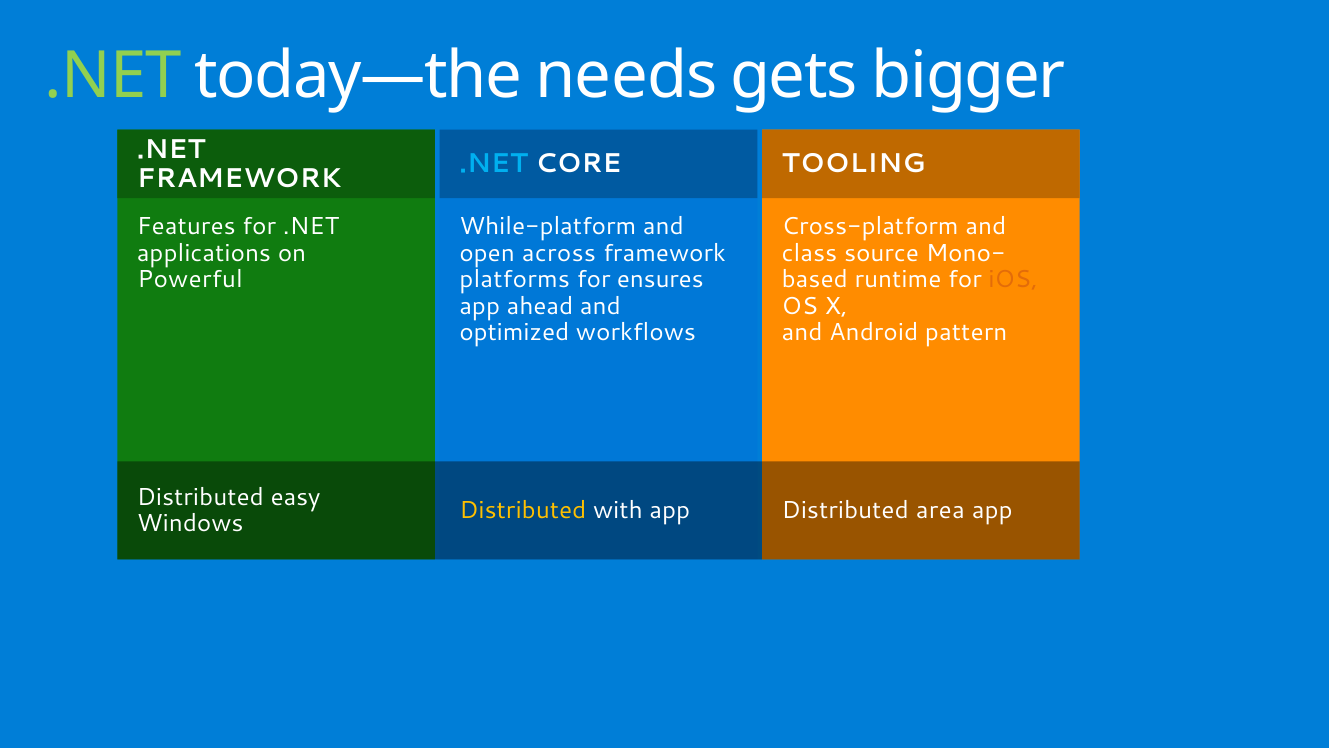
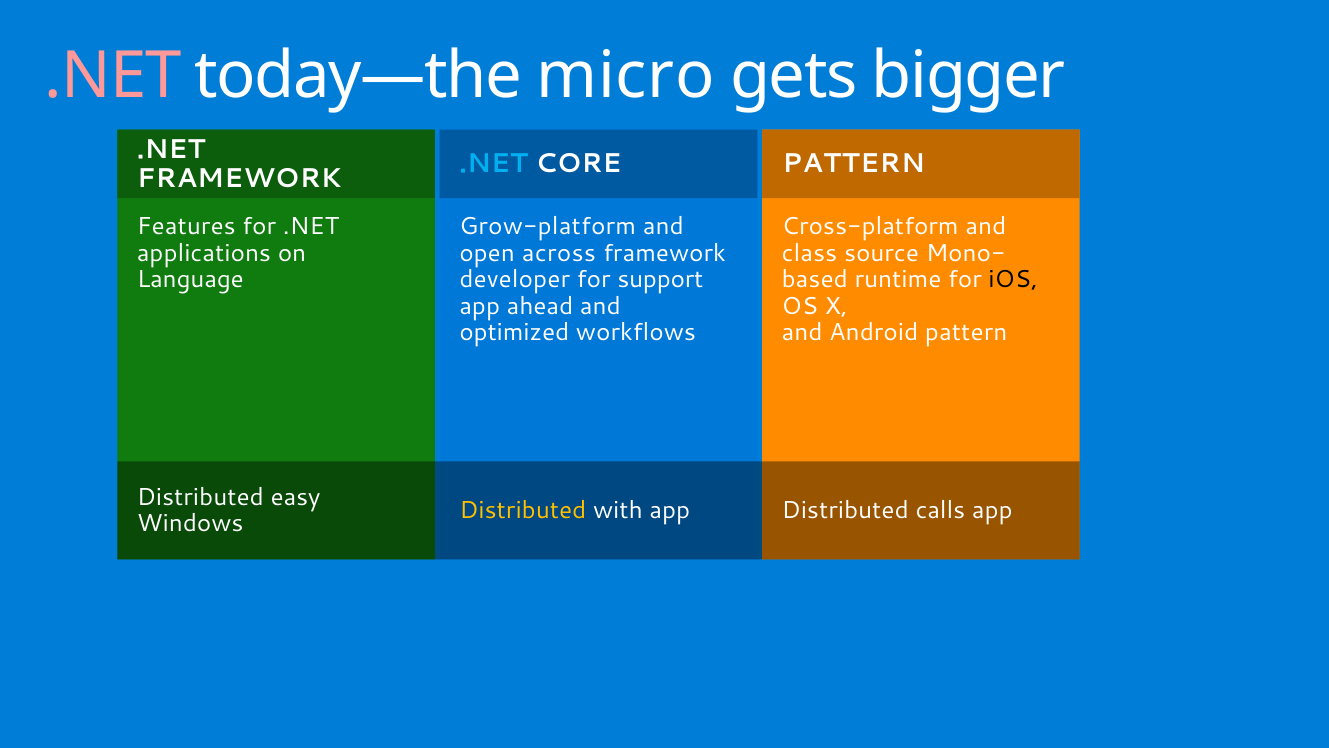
.NET at (113, 76) colour: light green -> pink
needs: needs -> micro
TOOLING at (854, 164): TOOLING -> PATTERN
While-platform: While-platform -> Grow-platform
Powerful: Powerful -> Language
platforms: platforms -> developer
ensures: ensures -> support
iOS colour: orange -> black
area: area -> calls
